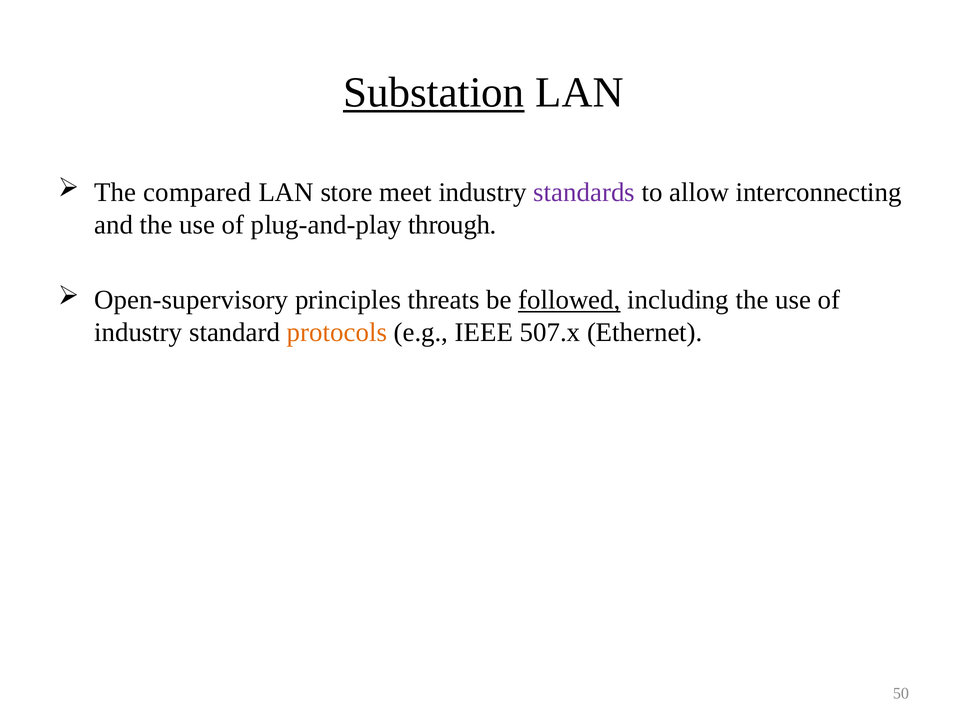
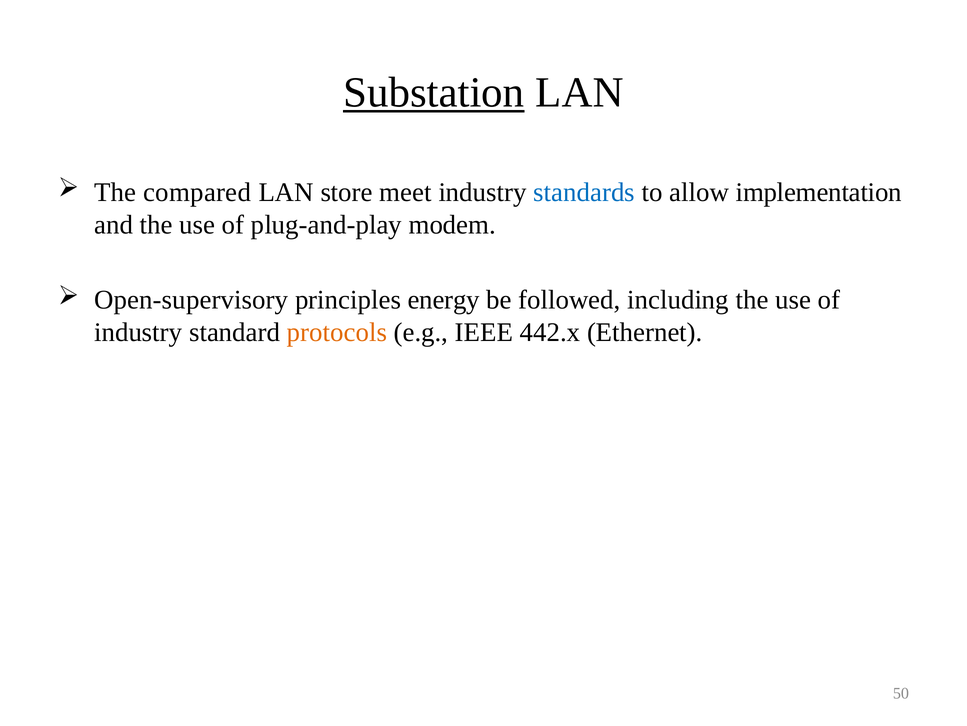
standards colour: purple -> blue
interconnecting: interconnecting -> implementation
through: through -> modem
threats: threats -> energy
followed underline: present -> none
507.x: 507.x -> 442.x
